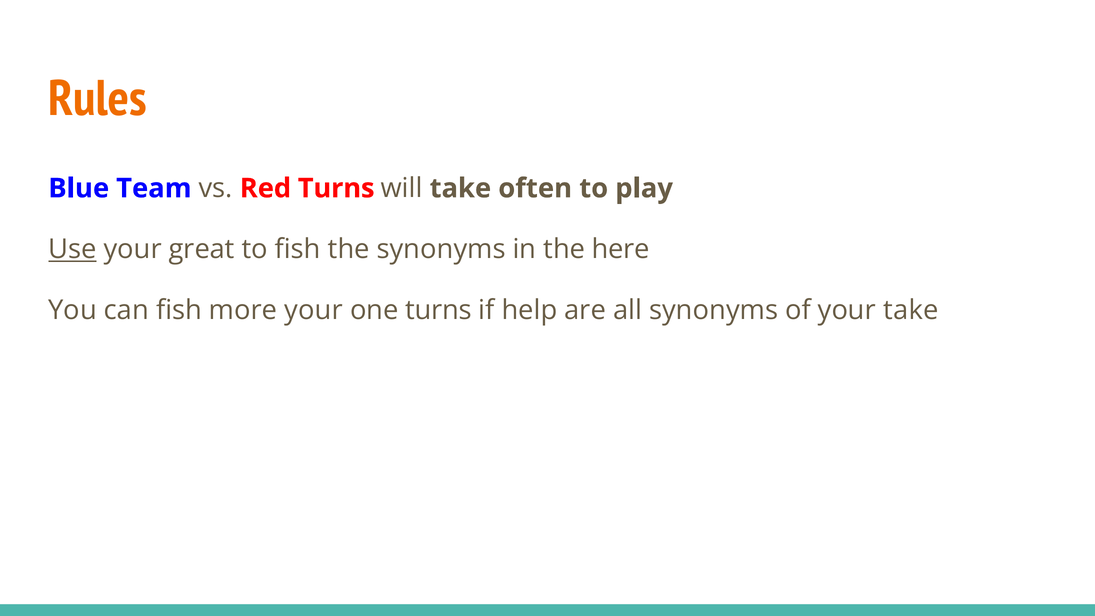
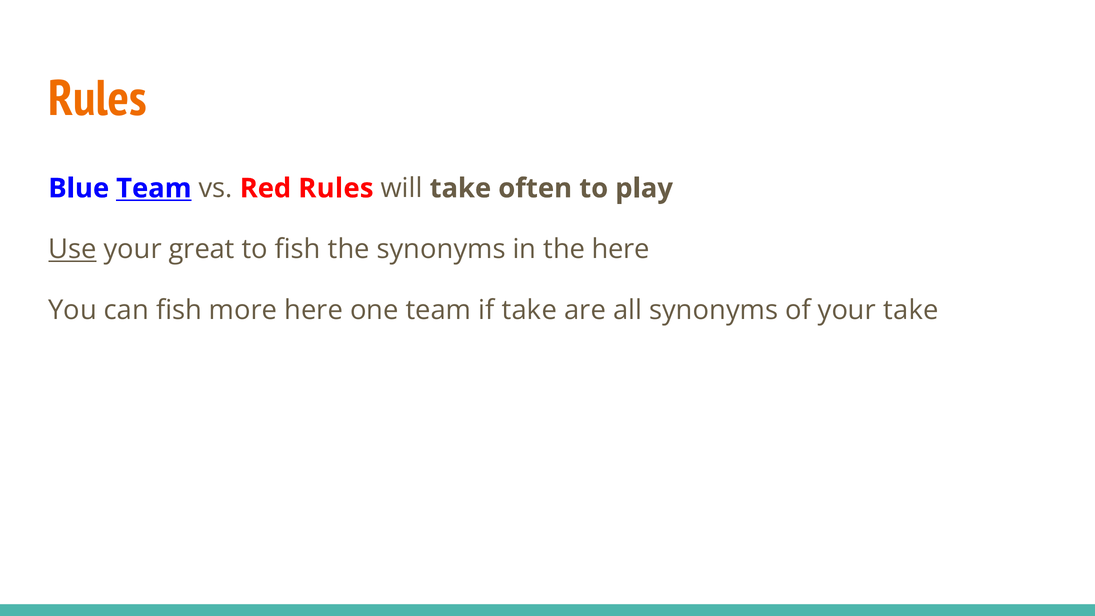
Team at (154, 188) underline: none -> present
Red Turns: Turns -> Rules
more your: your -> here
one turns: turns -> team
if help: help -> take
